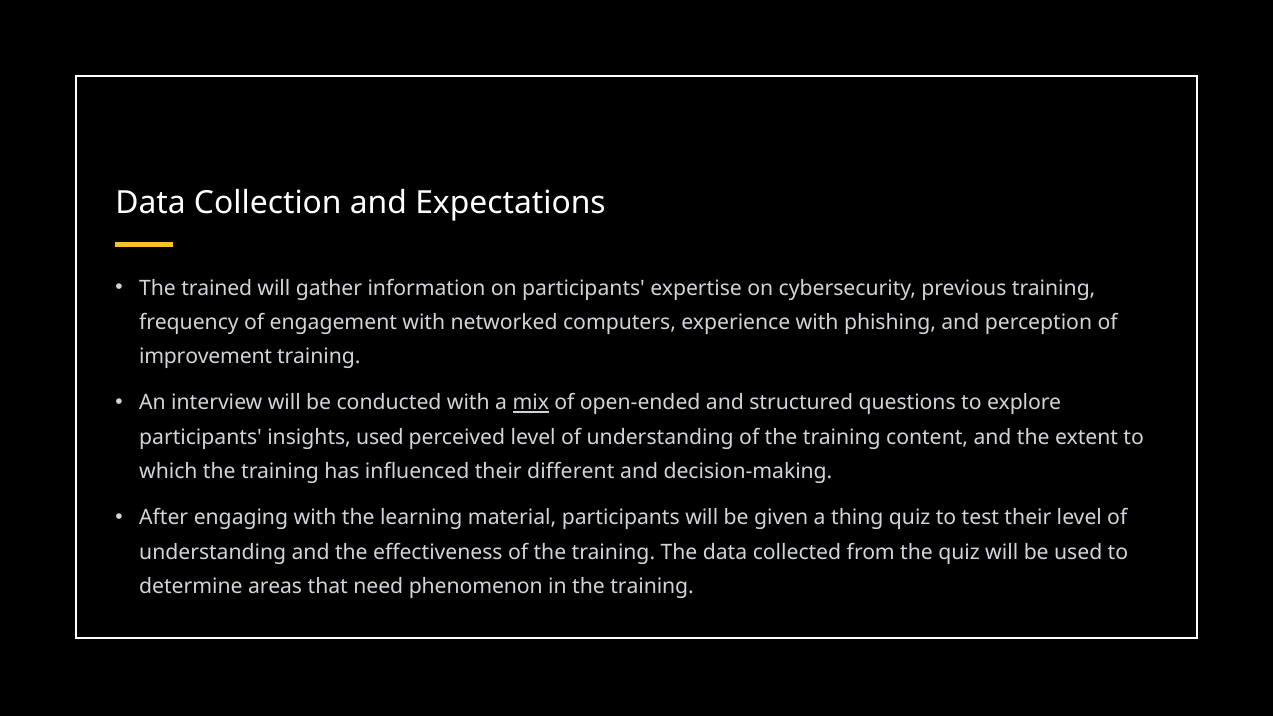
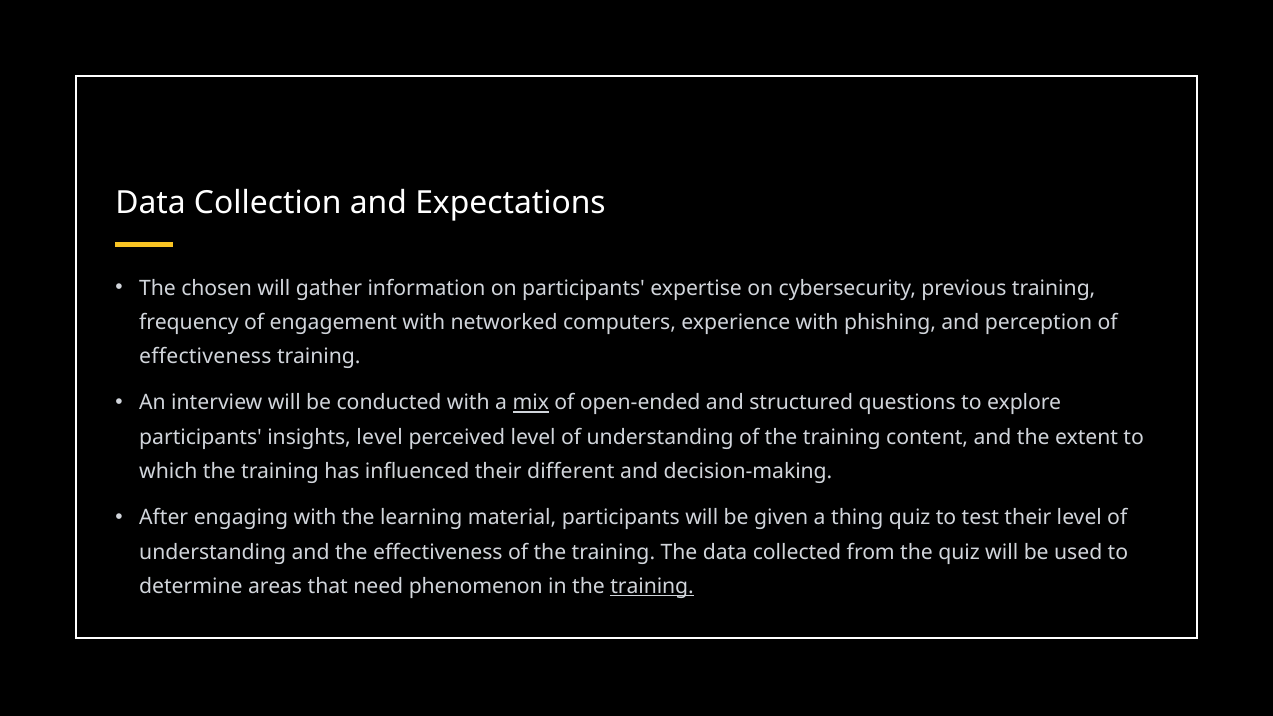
trained: trained -> chosen
improvement at (206, 357): improvement -> effectiveness
insights used: used -> level
training at (652, 587) underline: none -> present
